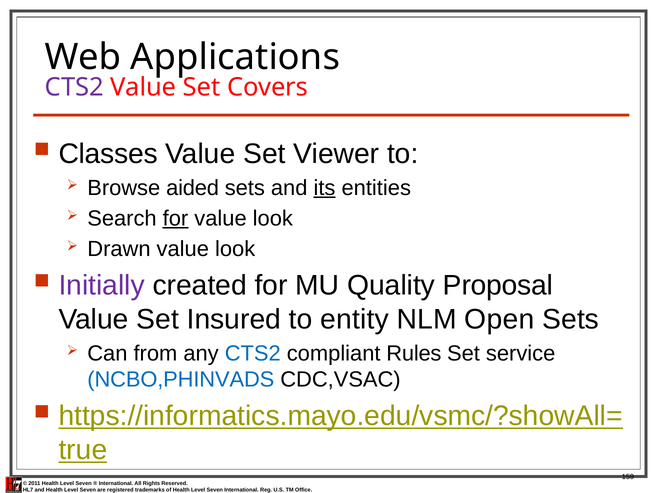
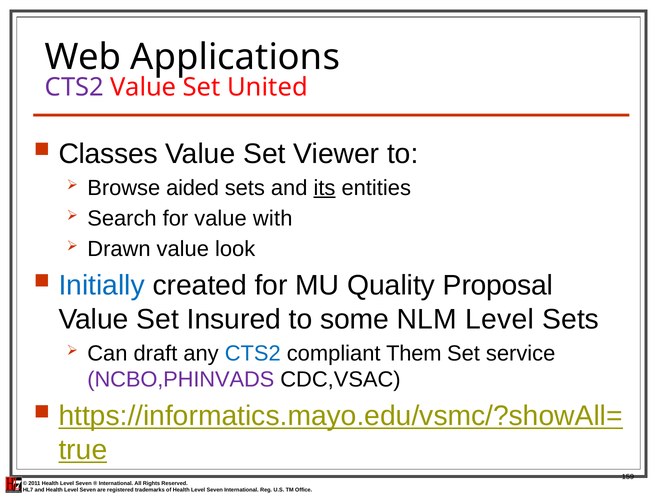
Covers: Covers -> United
for at (176, 218) underline: present -> none
look at (273, 218): look -> with
Initially colour: purple -> blue
entity: entity -> some
NLM Open: Open -> Level
from: from -> draft
Rules: Rules -> Them
NCBO,PHINVADS colour: blue -> purple
